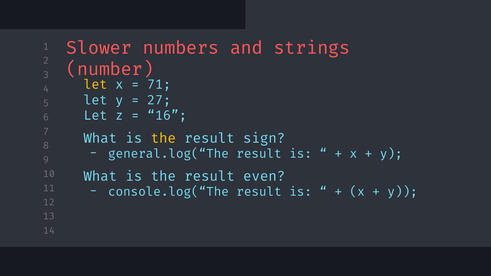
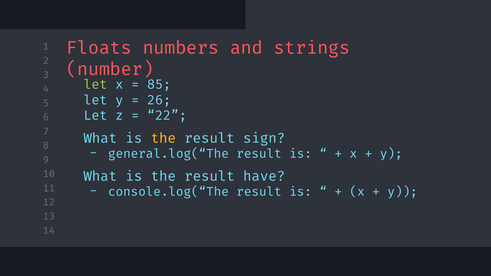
Slower: Slower -> Floats
let at (95, 85) colour: yellow -> light green
71: 71 -> 85
27: 27 -> 26
16: 16 -> 22
even: even -> have
